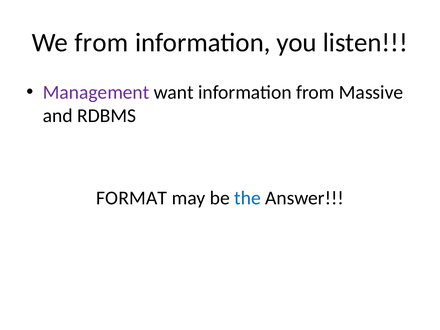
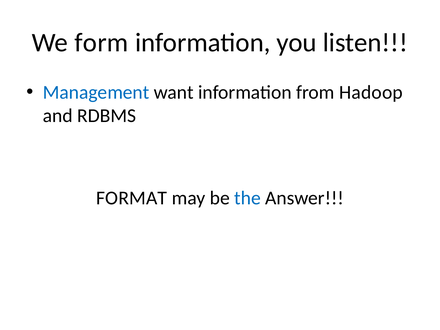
We from: from -> form
Management colour: purple -> blue
Massive: Massive -> Hadoop
